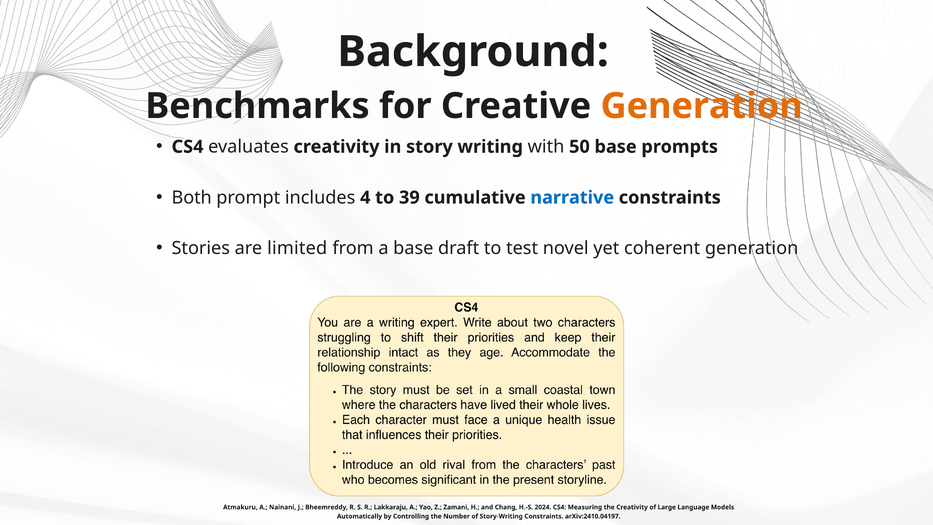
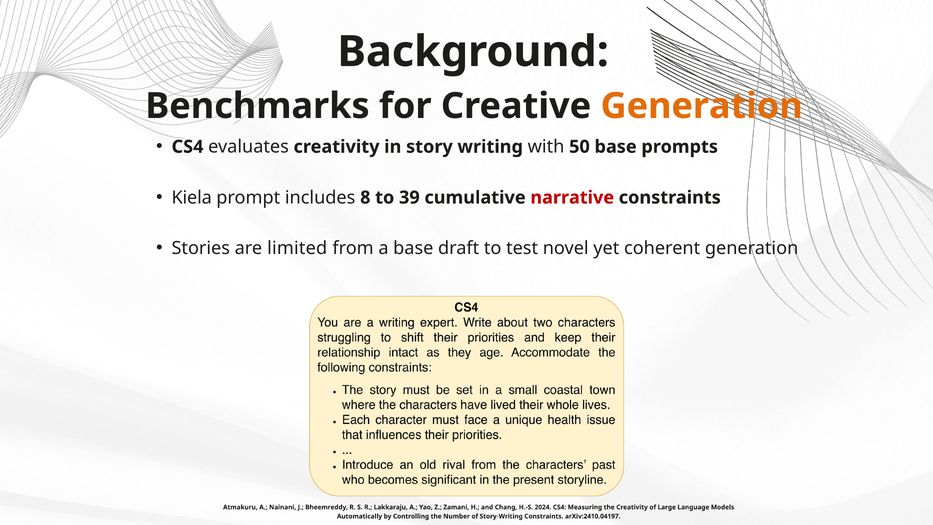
Both: Both -> Kiela
4: 4 -> 8
narrative colour: blue -> red
